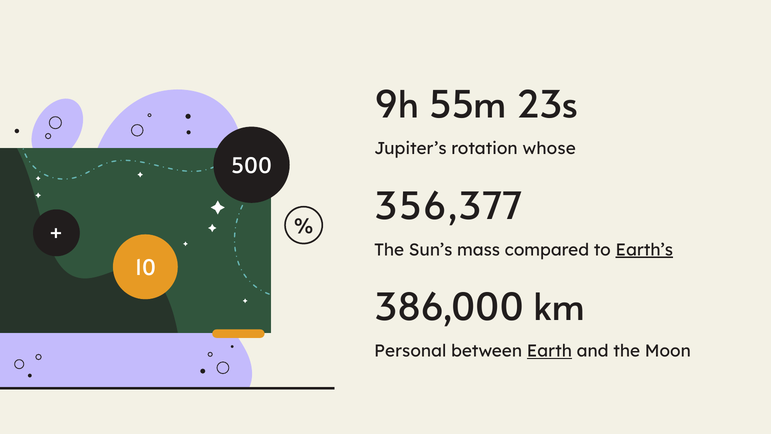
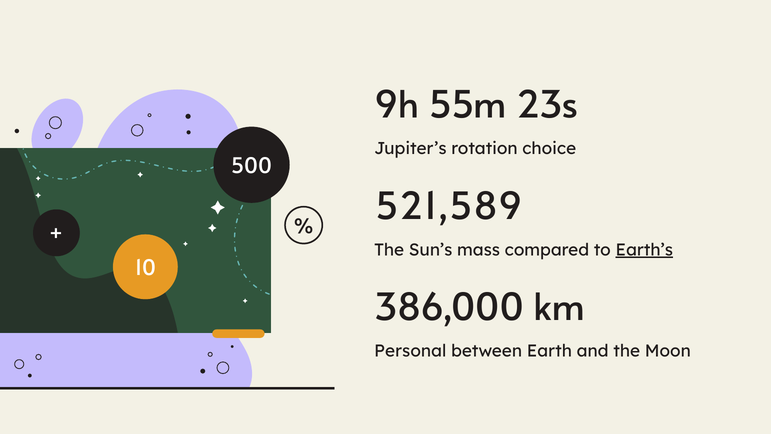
whose: whose -> choice
356,377: 356,377 -> 521,589
Earth underline: present -> none
